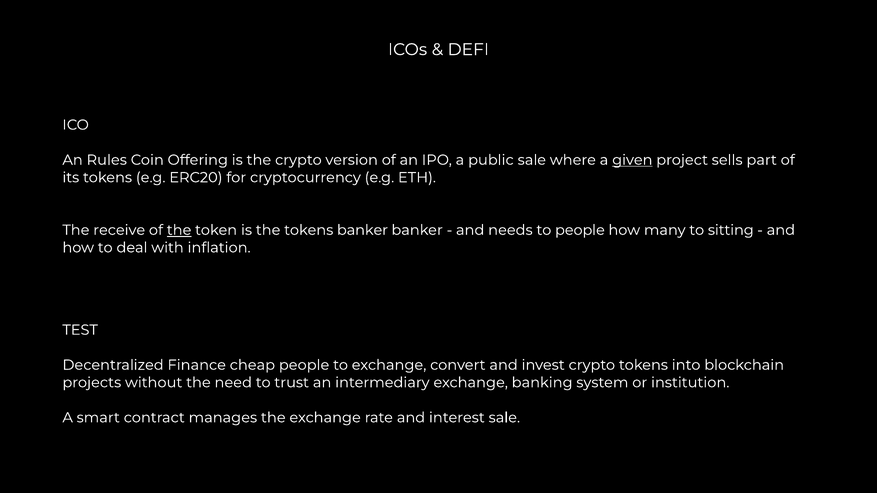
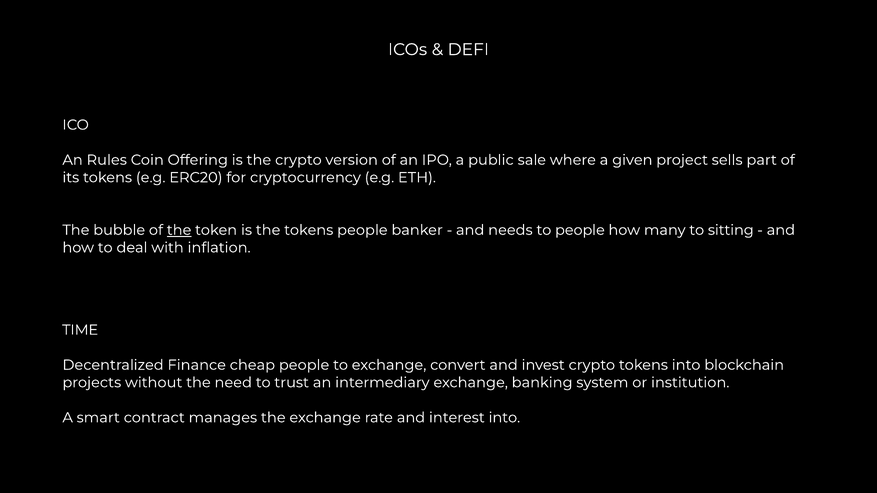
given underline: present -> none
receive: receive -> bubble
tokens banker: banker -> people
TEST: TEST -> TIME
interest sale: sale -> into
